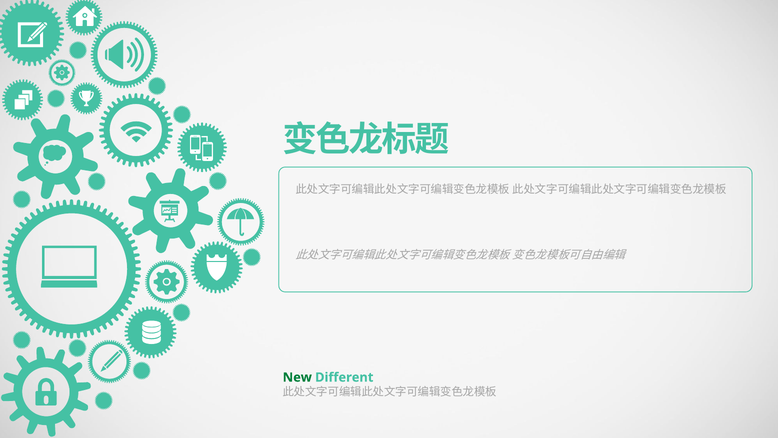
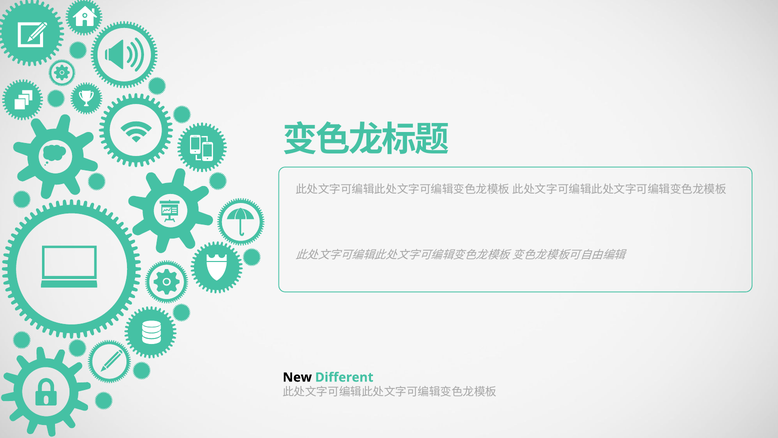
New colour: green -> black
